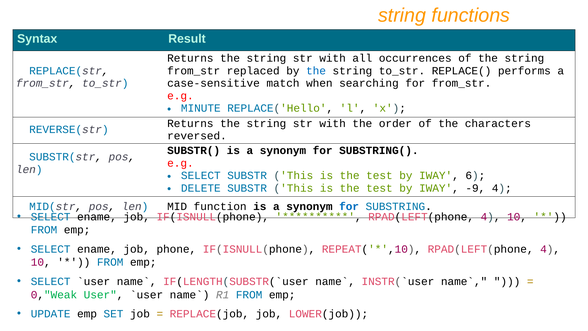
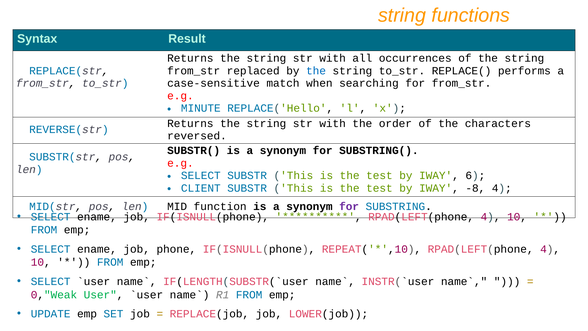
DELETE: DELETE -> CLIENT
-9: -9 -> -8
for at (349, 206) colour: blue -> purple
